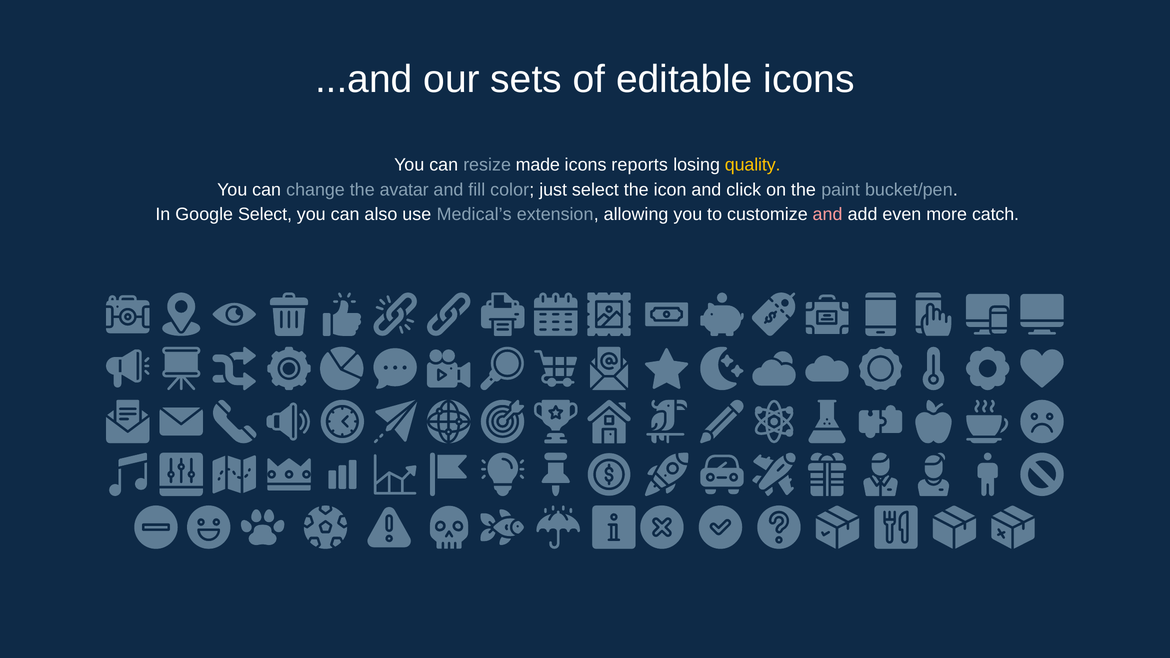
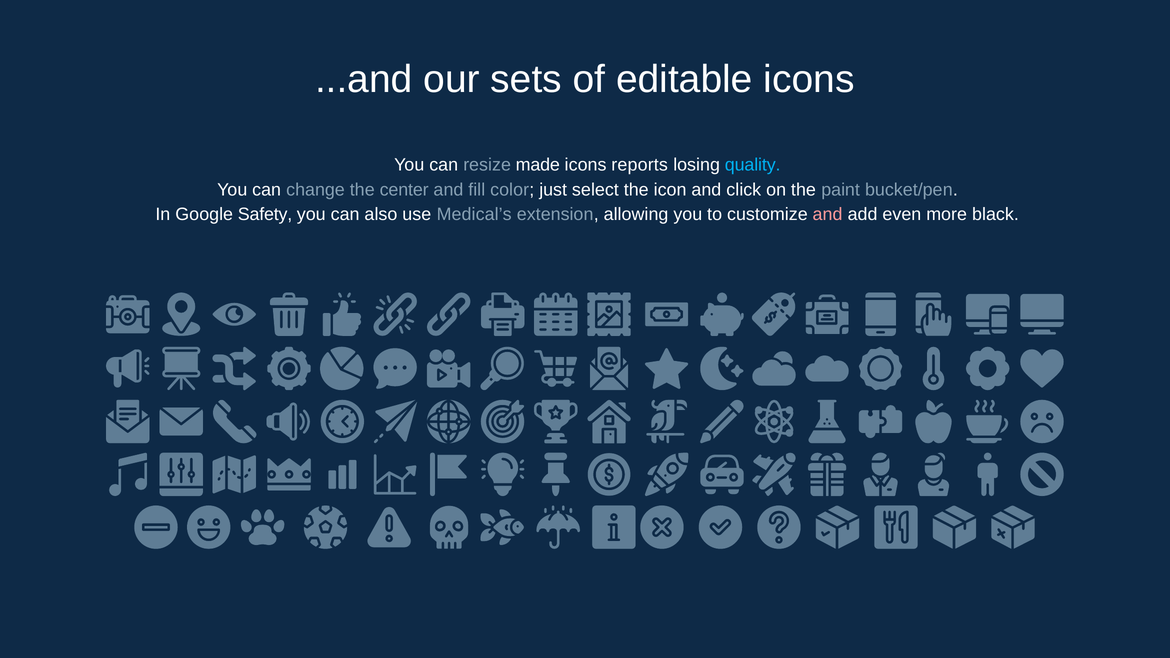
quality colour: yellow -> light blue
avatar: avatar -> center
Google Select: Select -> Safety
catch: catch -> black
